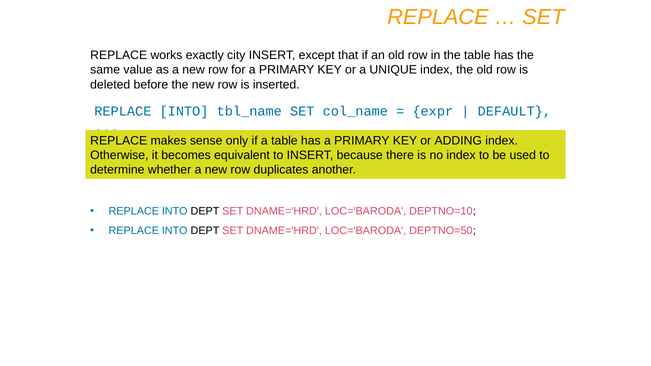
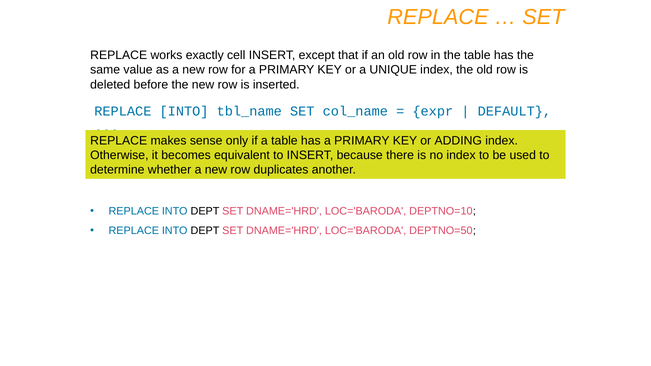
city: city -> cell
